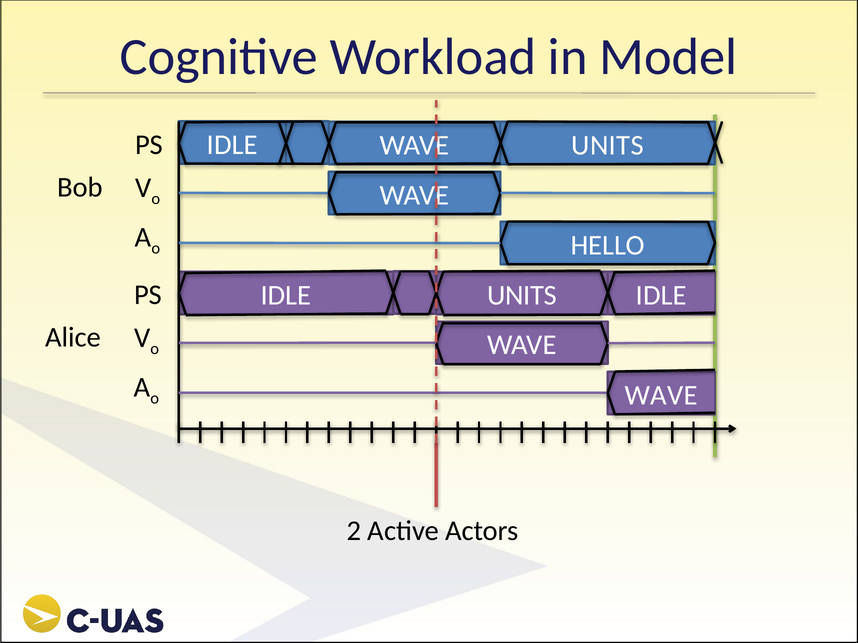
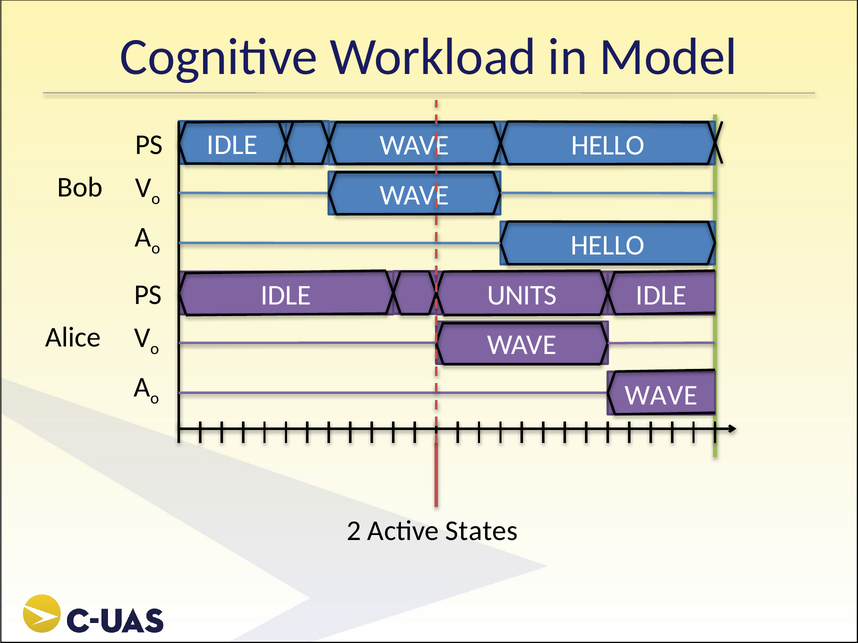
UNITS at (608, 145): UNITS -> HELLO
Actors: Actors -> States
